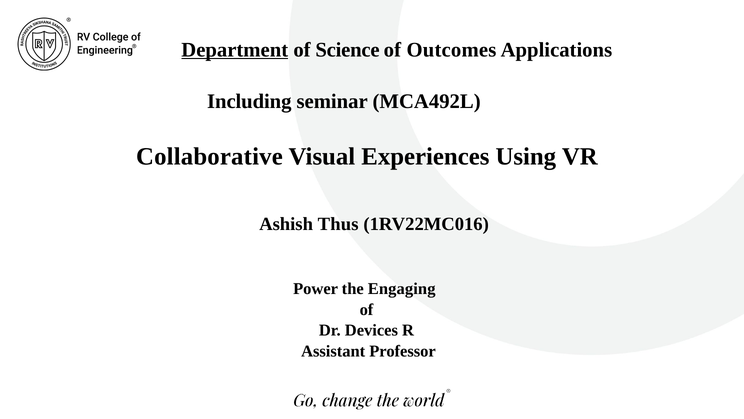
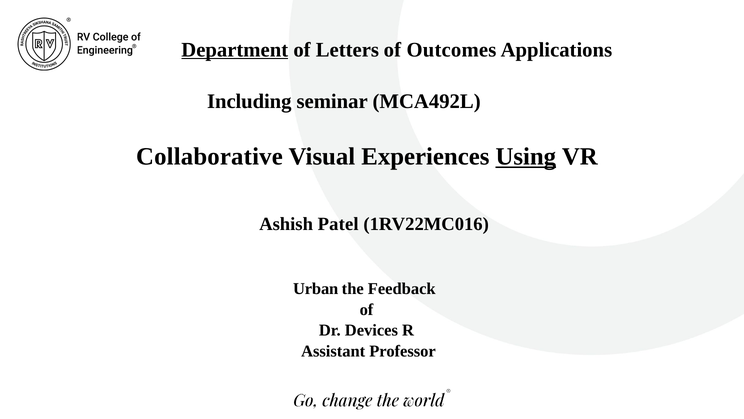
Science: Science -> Letters
Using underline: none -> present
Thus: Thus -> Patel
Power: Power -> Urban
Engaging: Engaging -> Feedback
